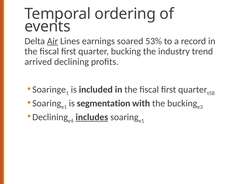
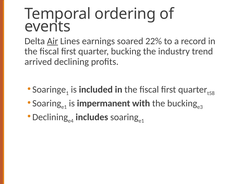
53%: 53% -> 22%
segmentation: segmentation -> impermanent
includes underline: present -> none
